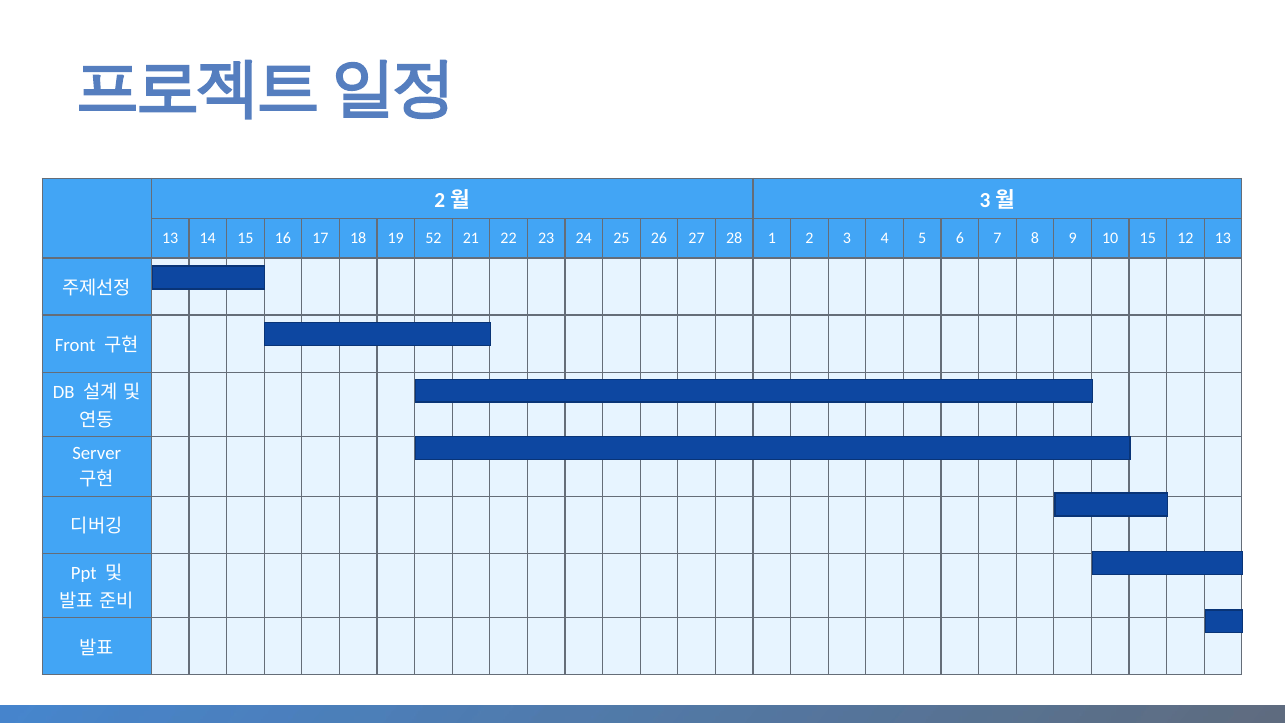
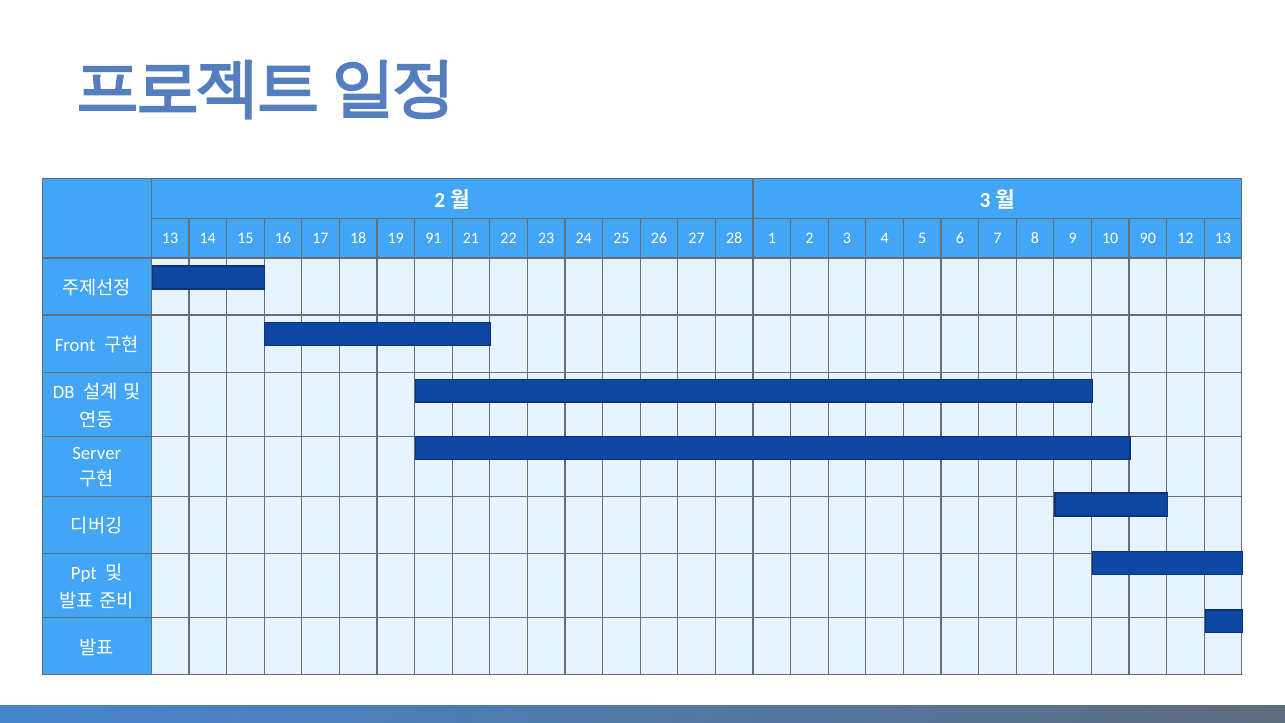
52: 52 -> 91
10 15: 15 -> 90
